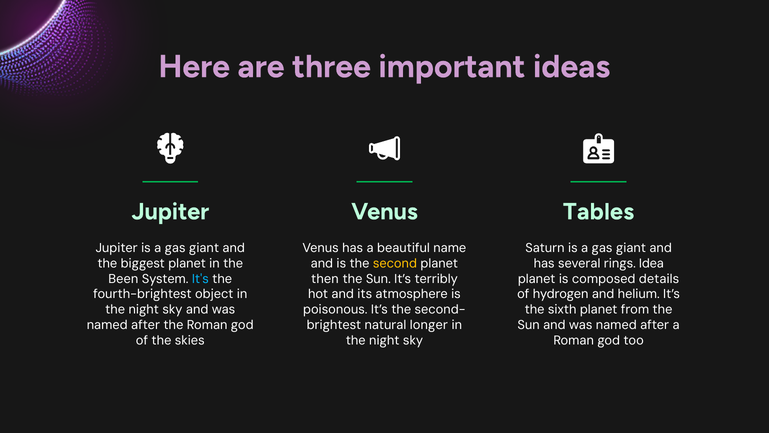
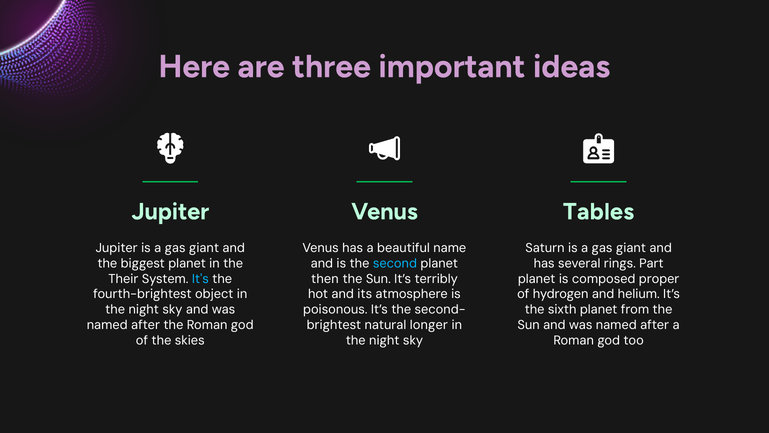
second colour: yellow -> light blue
Idea: Idea -> Part
Been: Been -> Their
details: details -> proper
